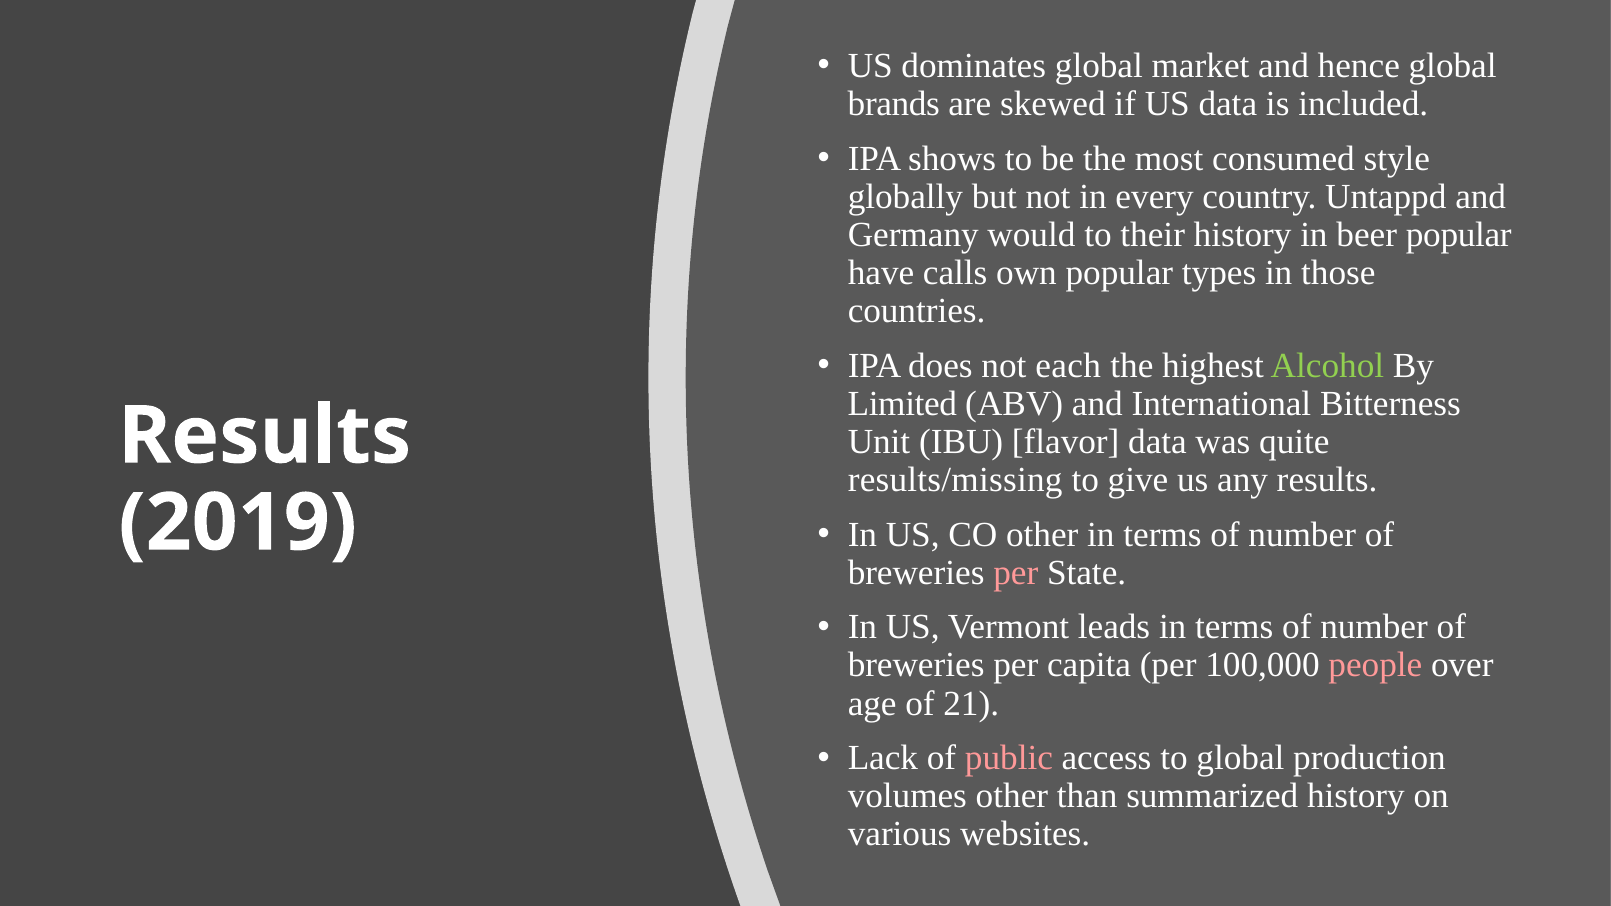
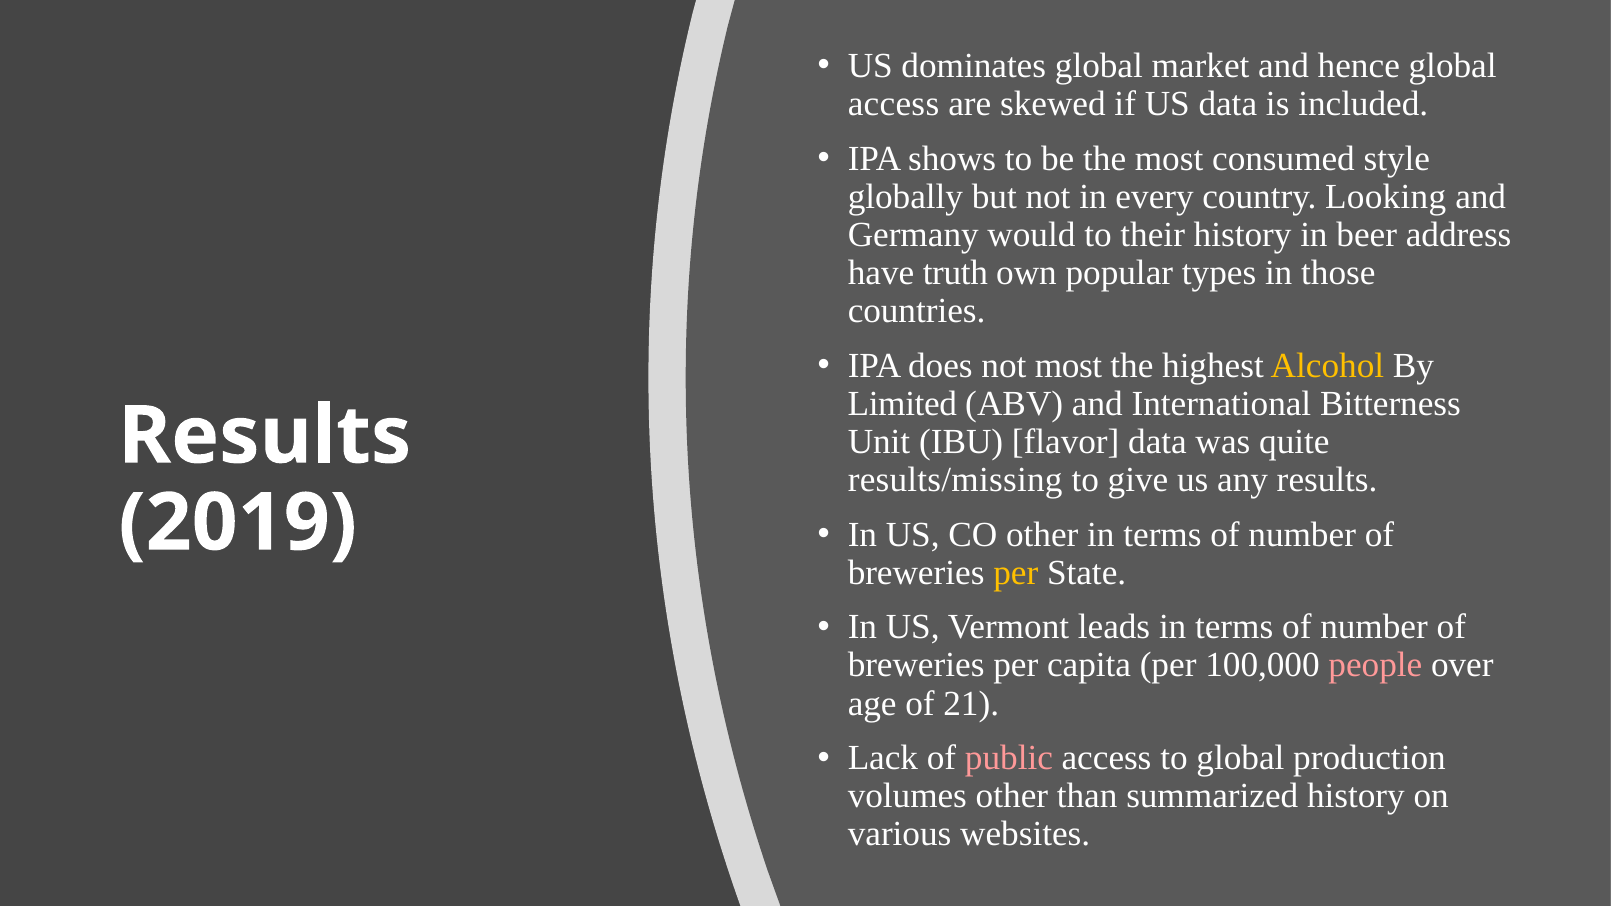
brands at (894, 104): brands -> access
Untappd: Untappd -> Looking
beer popular: popular -> address
calls: calls -> truth
not each: each -> most
Alcohol colour: light green -> yellow
per at (1016, 573) colour: pink -> yellow
